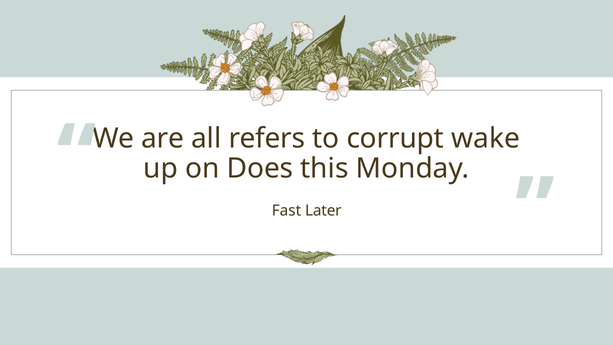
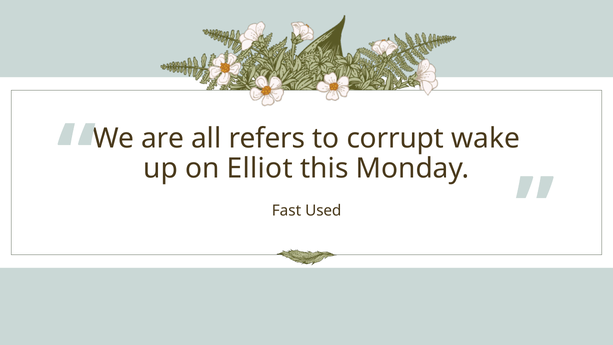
Later: Later -> Used
Does: Does -> Elliot
